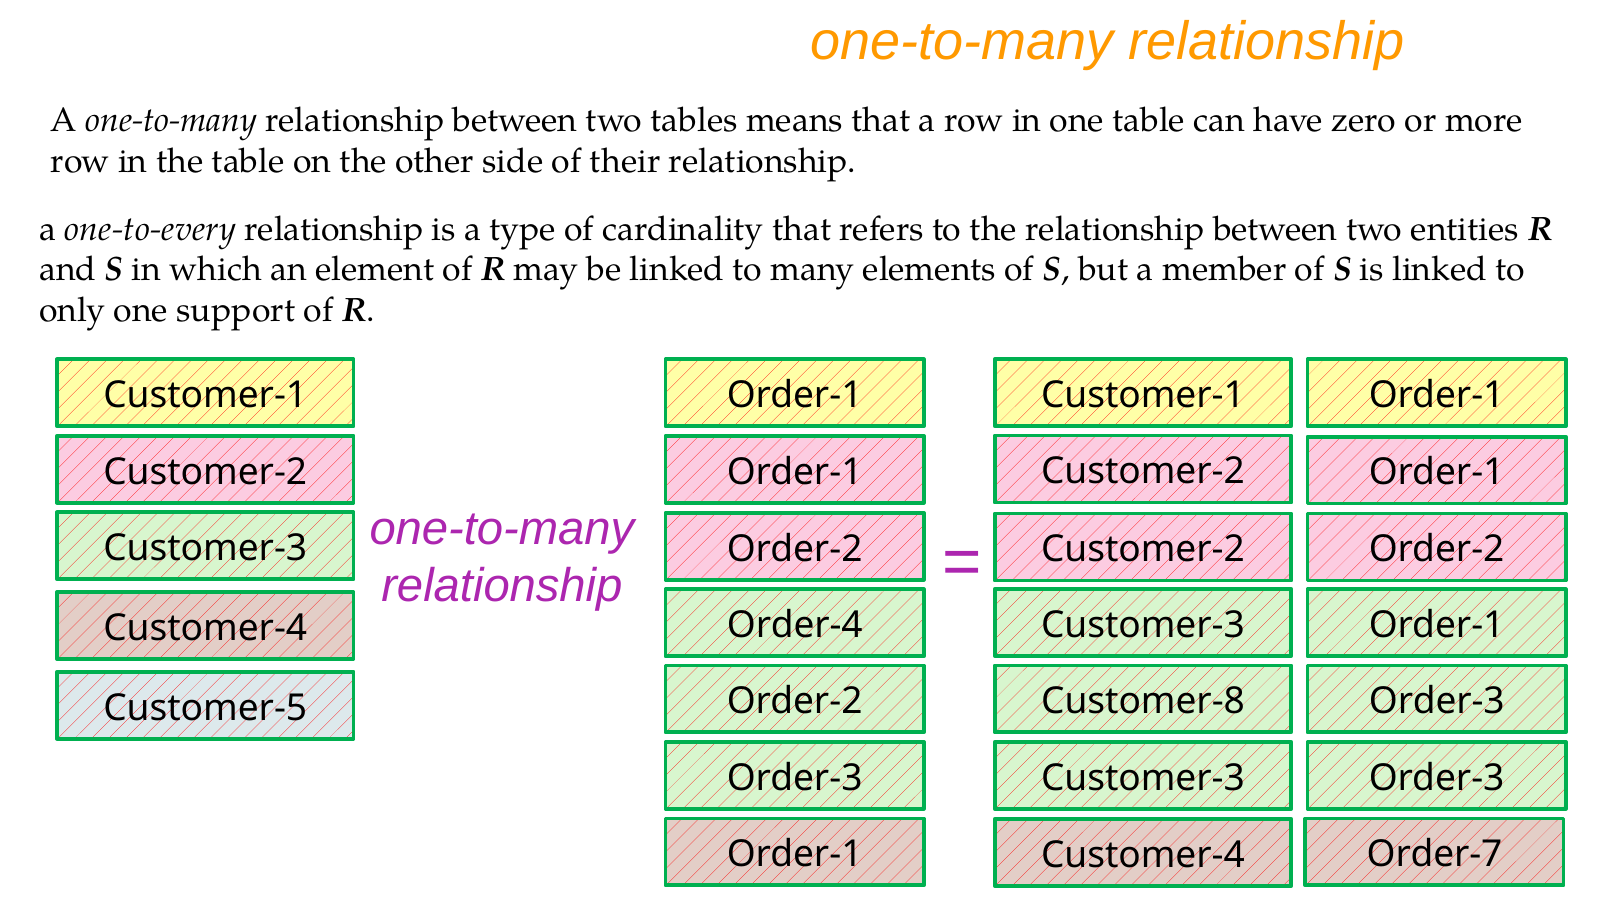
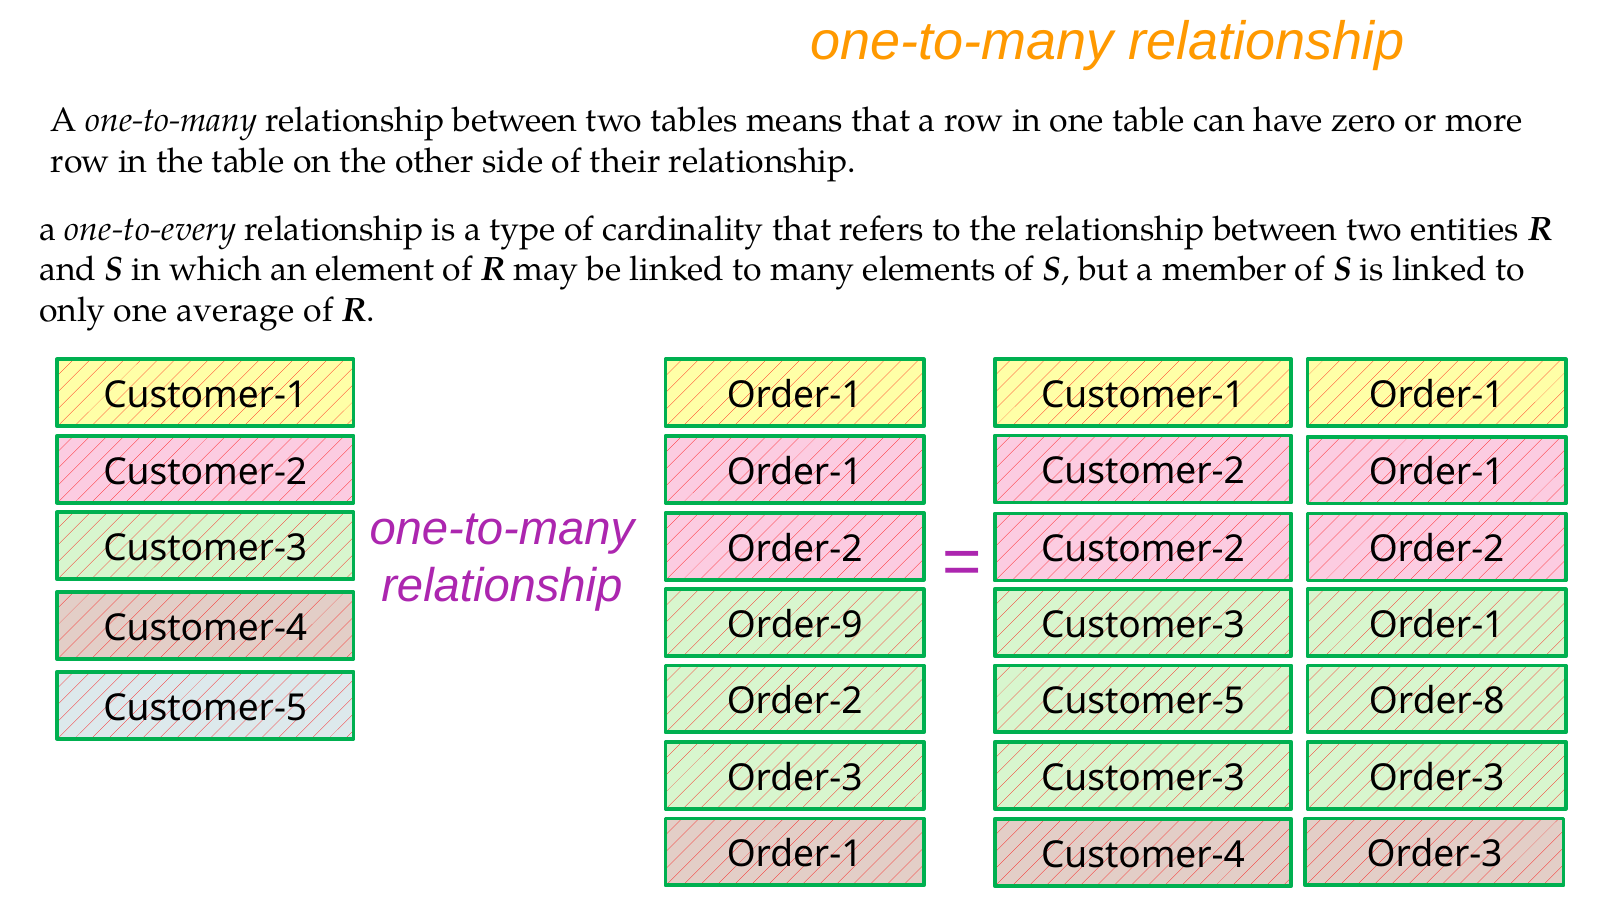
support: support -> average
Order-4: Order-4 -> Order-9
Customer-8 at (1143, 702): Customer-8 -> Customer-5
Order-3 at (1437, 702): Order-3 -> Order-8
Customer-4 Order-7: Order-7 -> Order-3
